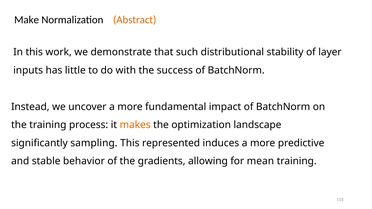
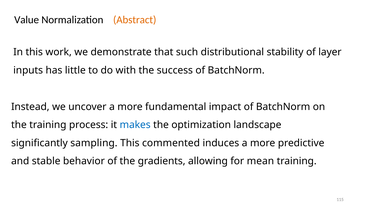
Make: Make -> Value
makes colour: orange -> blue
represented: represented -> commented
